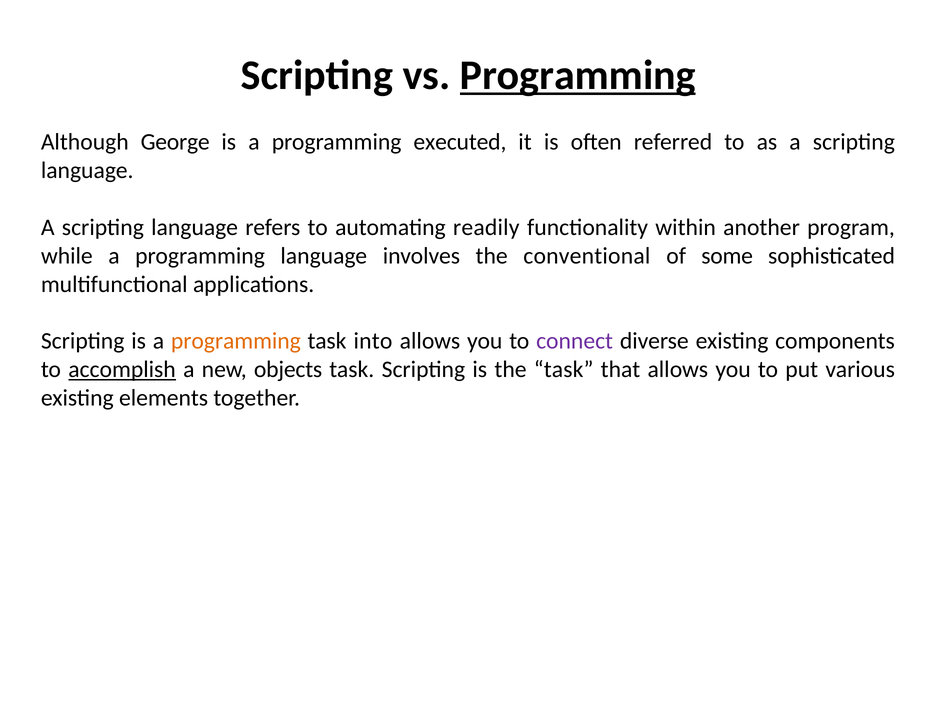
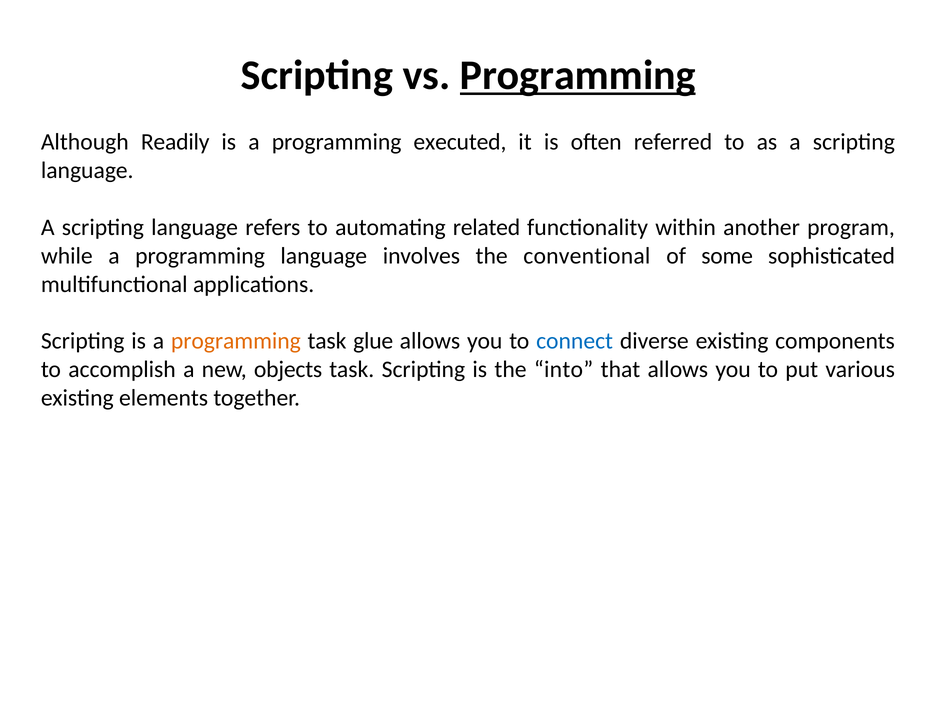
George: George -> Readily
readily: readily -> related
into: into -> glue
connect colour: purple -> blue
accomplish underline: present -> none
the task: task -> into
